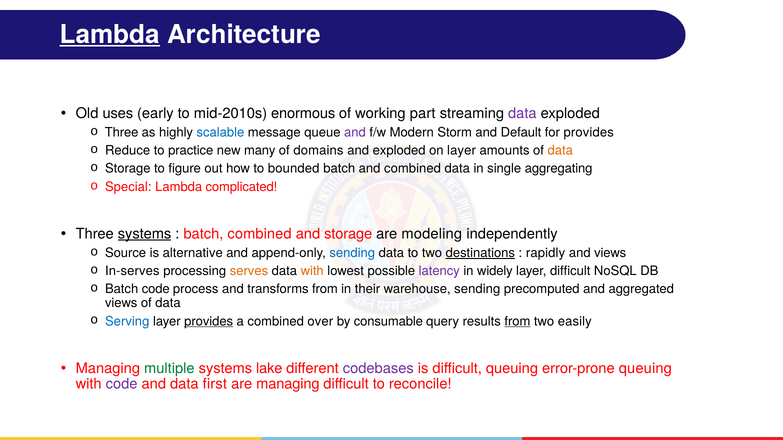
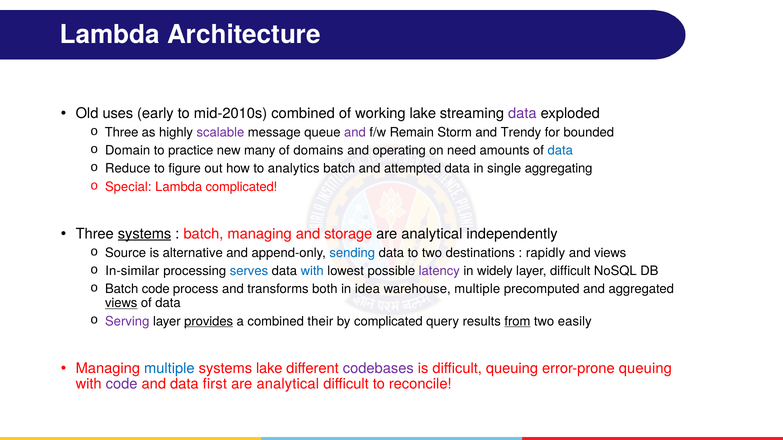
Lambda at (110, 35) underline: present -> none
mid-2010s enormous: enormous -> combined
working part: part -> lake
scalable colour: blue -> purple
Modern: Modern -> Remain
Default: Default -> Trendy
for provides: provides -> bounded
Reduce: Reduce -> Domain
and exploded: exploded -> operating
on layer: layer -> need
data at (560, 151) colour: orange -> blue
Storage at (128, 169): Storage -> Reduce
bounded: bounded -> analytics
and combined: combined -> attempted
batch combined: combined -> managing
modeling at (432, 234): modeling -> analytical
destinations underline: present -> none
In-serves: In-serves -> In-similar
serves colour: orange -> blue
with at (312, 271) colour: orange -> blue
transforms from: from -> both
their: their -> idea
warehouse sending: sending -> multiple
views at (121, 303) underline: none -> present
Serving colour: blue -> purple
over: over -> their
by consumable: consumable -> complicated
multiple at (169, 369) colour: green -> blue
managing at (288, 385): managing -> analytical
